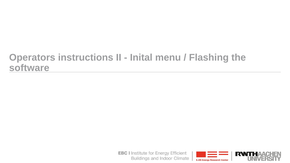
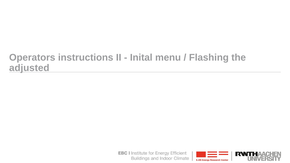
software: software -> adjusted
